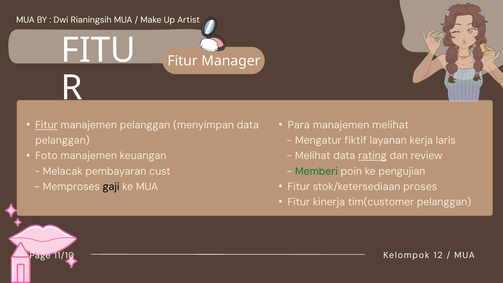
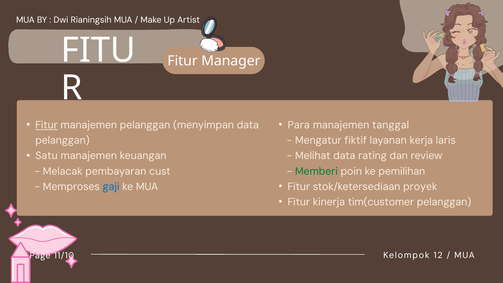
manajemen melihat: melihat -> tanggal
Foto: Foto -> Satu
rating underline: present -> none
pengujian: pengujian -> pemilihan
proses: proses -> proyek
gaji colour: black -> blue
